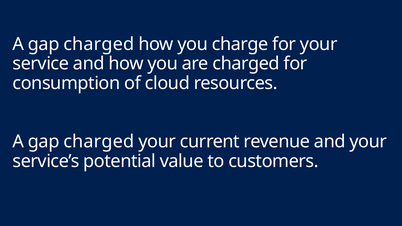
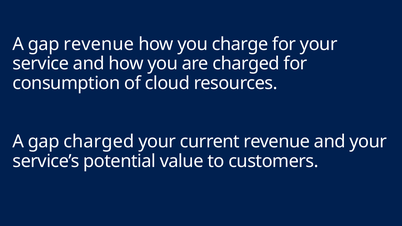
charged at (99, 44): charged -> revenue
